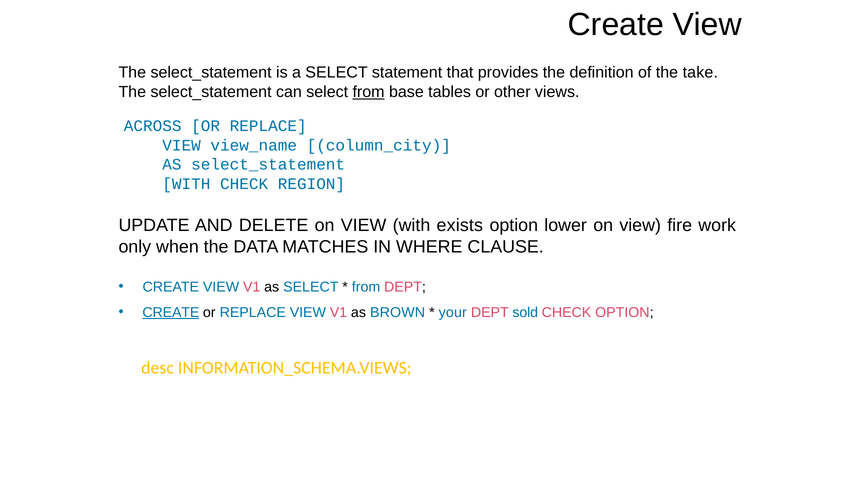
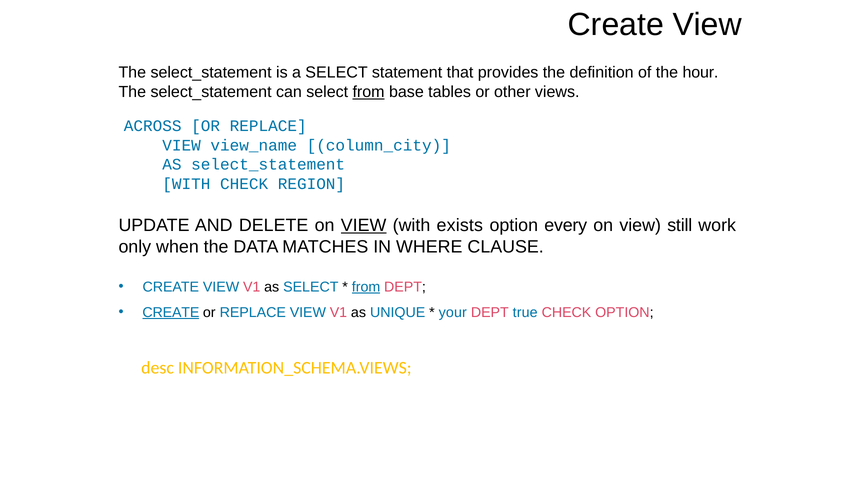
take: take -> hour
VIEW at (364, 225) underline: none -> present
lower: lower -> every
fire: fire -> still
from at (366, 287) underline: none -> present
BROWN: BROWN -> UNIQUE
sold: sold -> true
